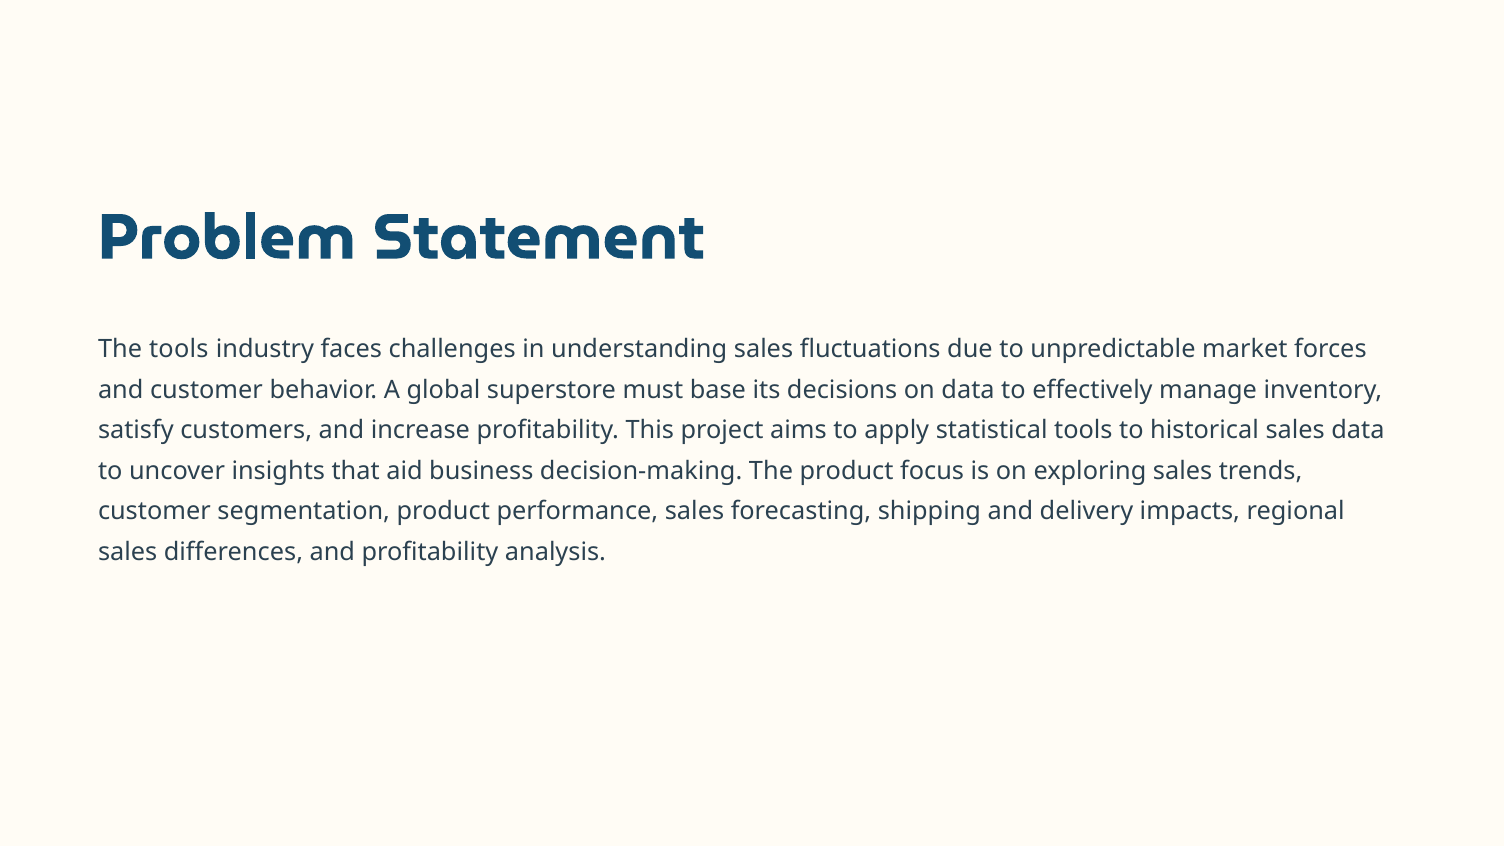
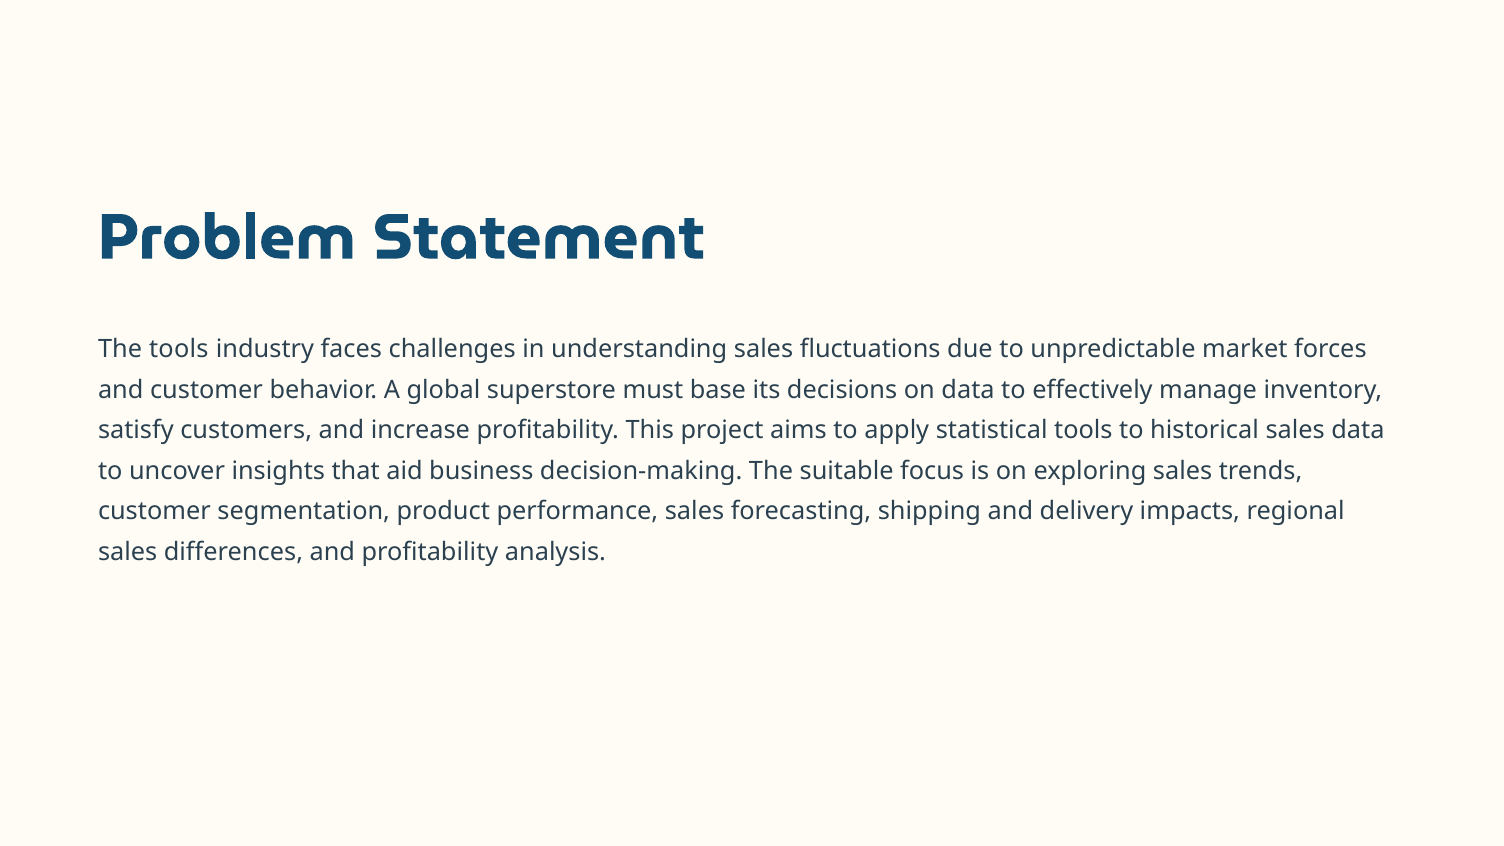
The product: product -> suitable
